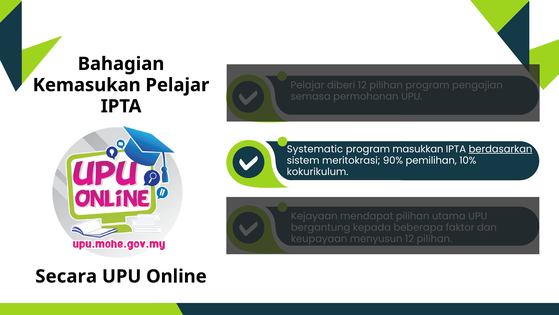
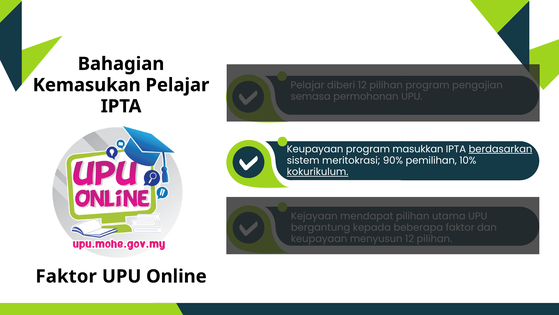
Systematic at (315, 149): Systematic -> Keupayaan
kokurikulum underline: none -> present
Secara at (66, 276): Secara -> Faktor
